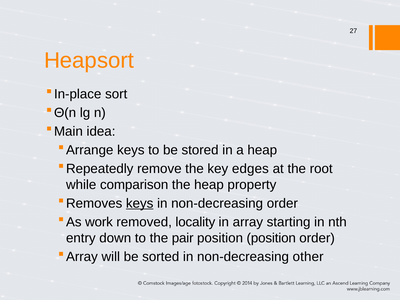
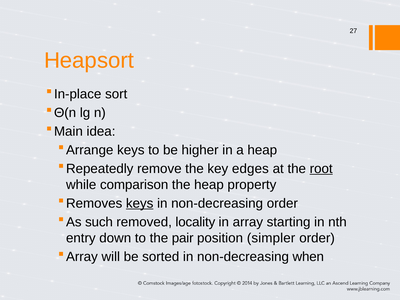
stored: stored -> higher
root underline: none -> present
work: work -> such
position position: position -> simpler
other: other -> when
